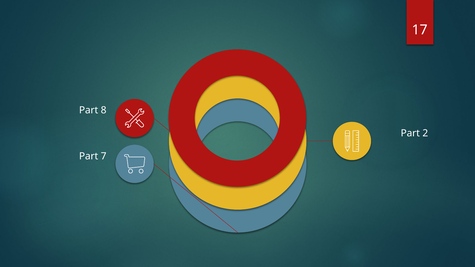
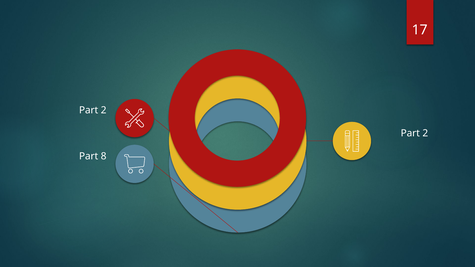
8 at (104, 110): 8 -> 2
7: 7 -> 8
